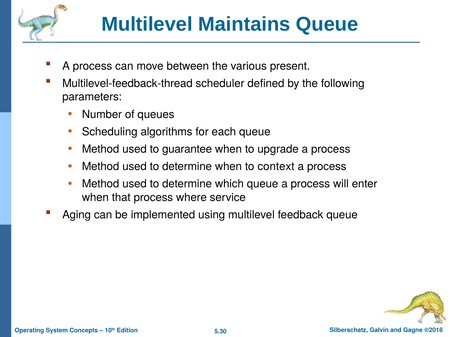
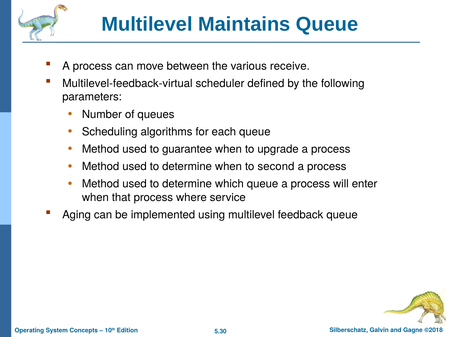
present: present -> receive
Multilevel-feedback-thread: Multilevel-feedback-thread -> Multilevel-feedback-virtual
context: context -> second
